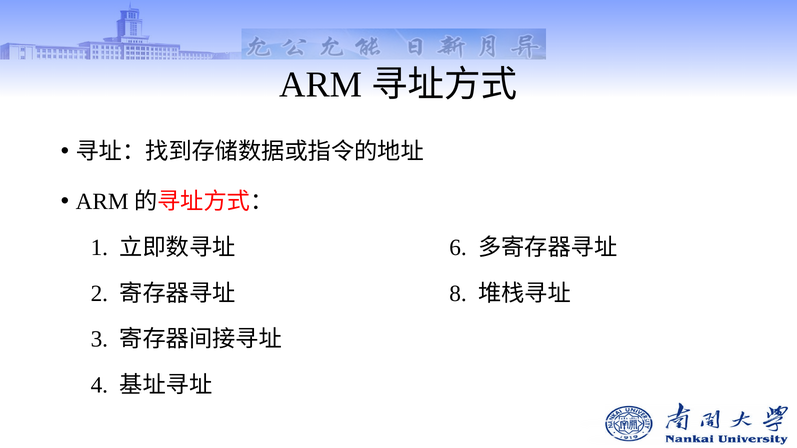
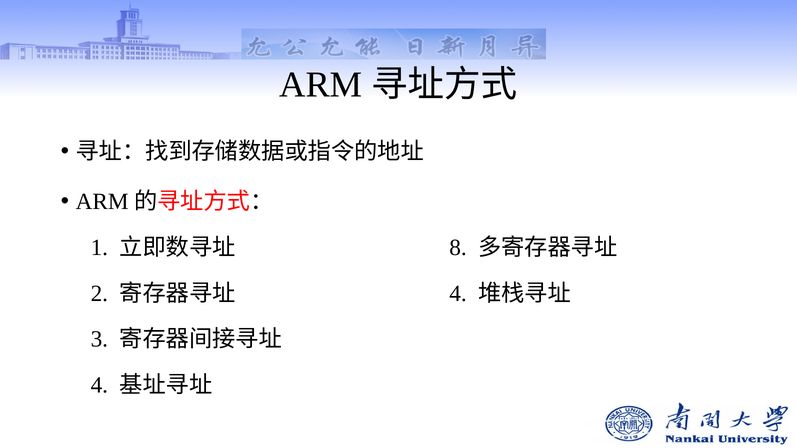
6: 6 -> 8
8 at (458, 294): 8 -> 4
